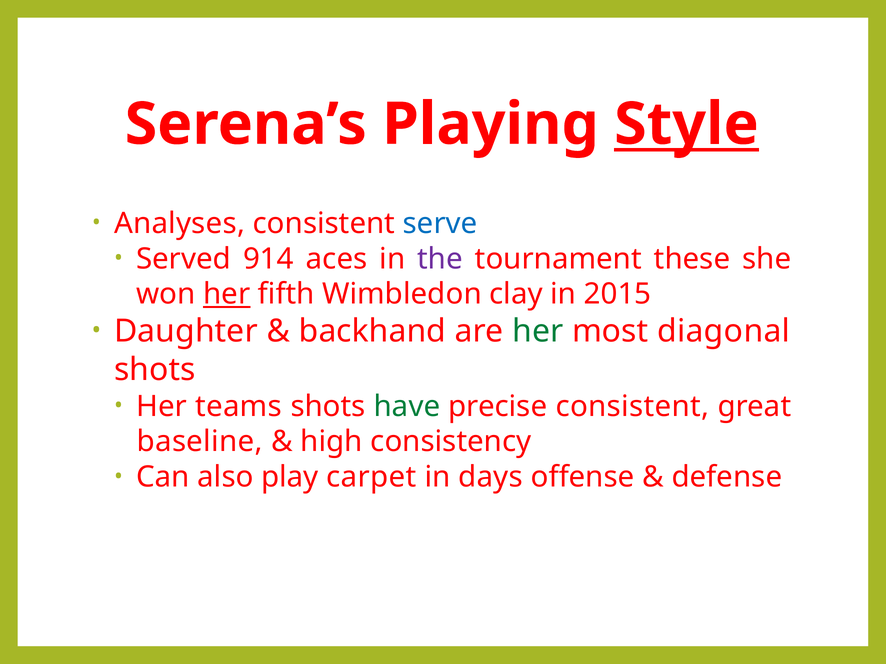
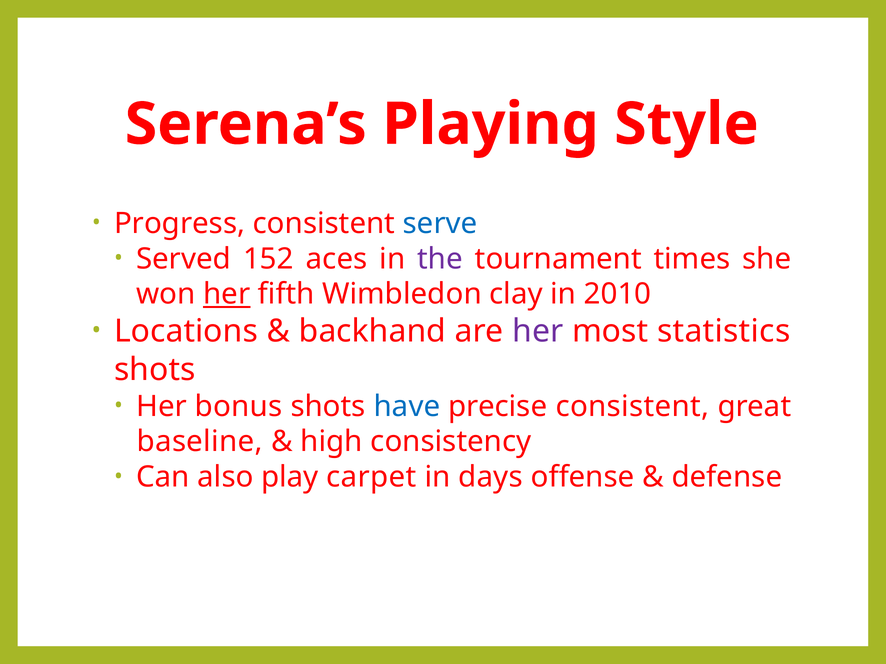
Style underline: present -> none
Analyses: Analyses -> Progress
914: 914 -> 152
these: these -> times
2015: 2015 -> 2010
Daughter: Daughter -> Locations
her at (538, 332) colour: green -> purple
diagonal: diagonal -> statistics
teams: teams -> bonus
have colour: green -> blue
